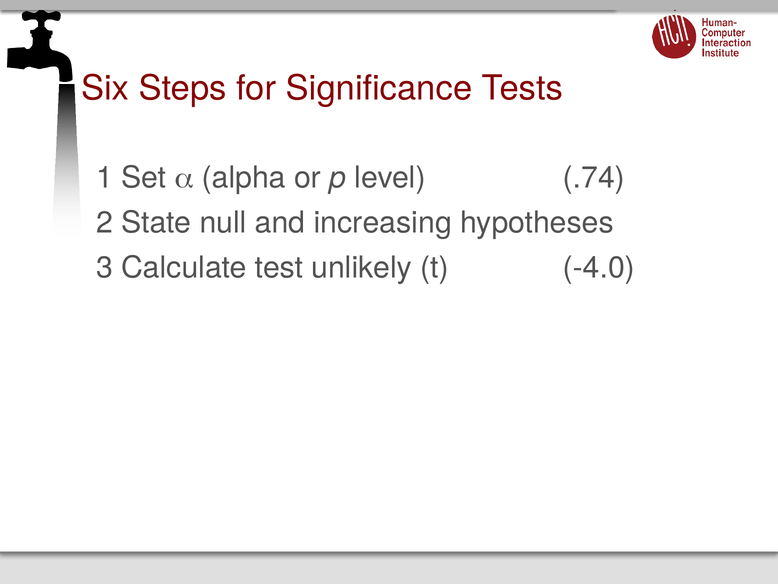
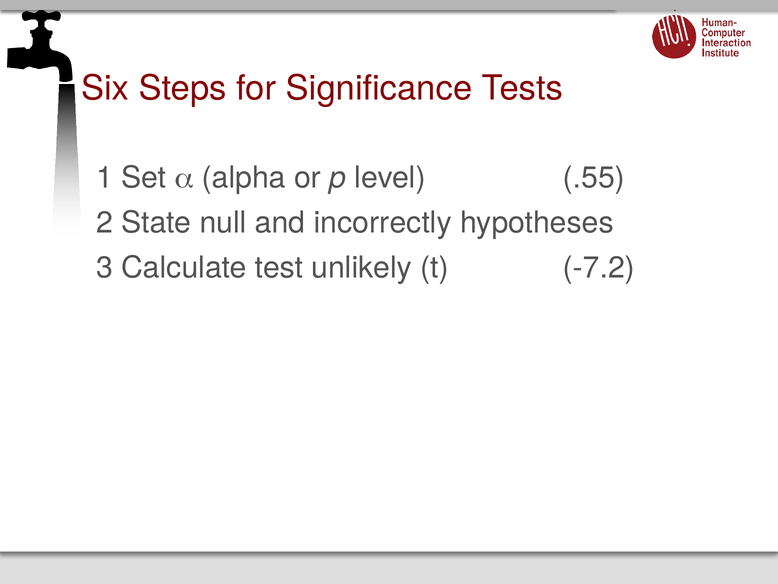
.74: .74 -> .55
increasing: increasing -> incorrectly
-4.0: -4.0 -> -7.2
